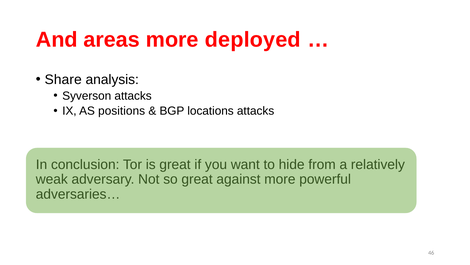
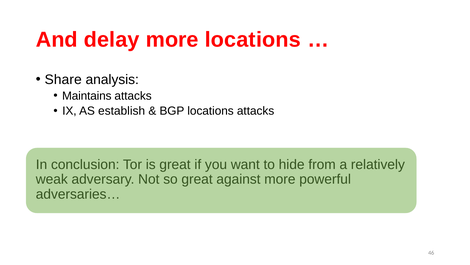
areas: areas -> delay
more deployed: deployed -> locations
Syverson: Syverson -> Maintains
positions: positions -> establish
